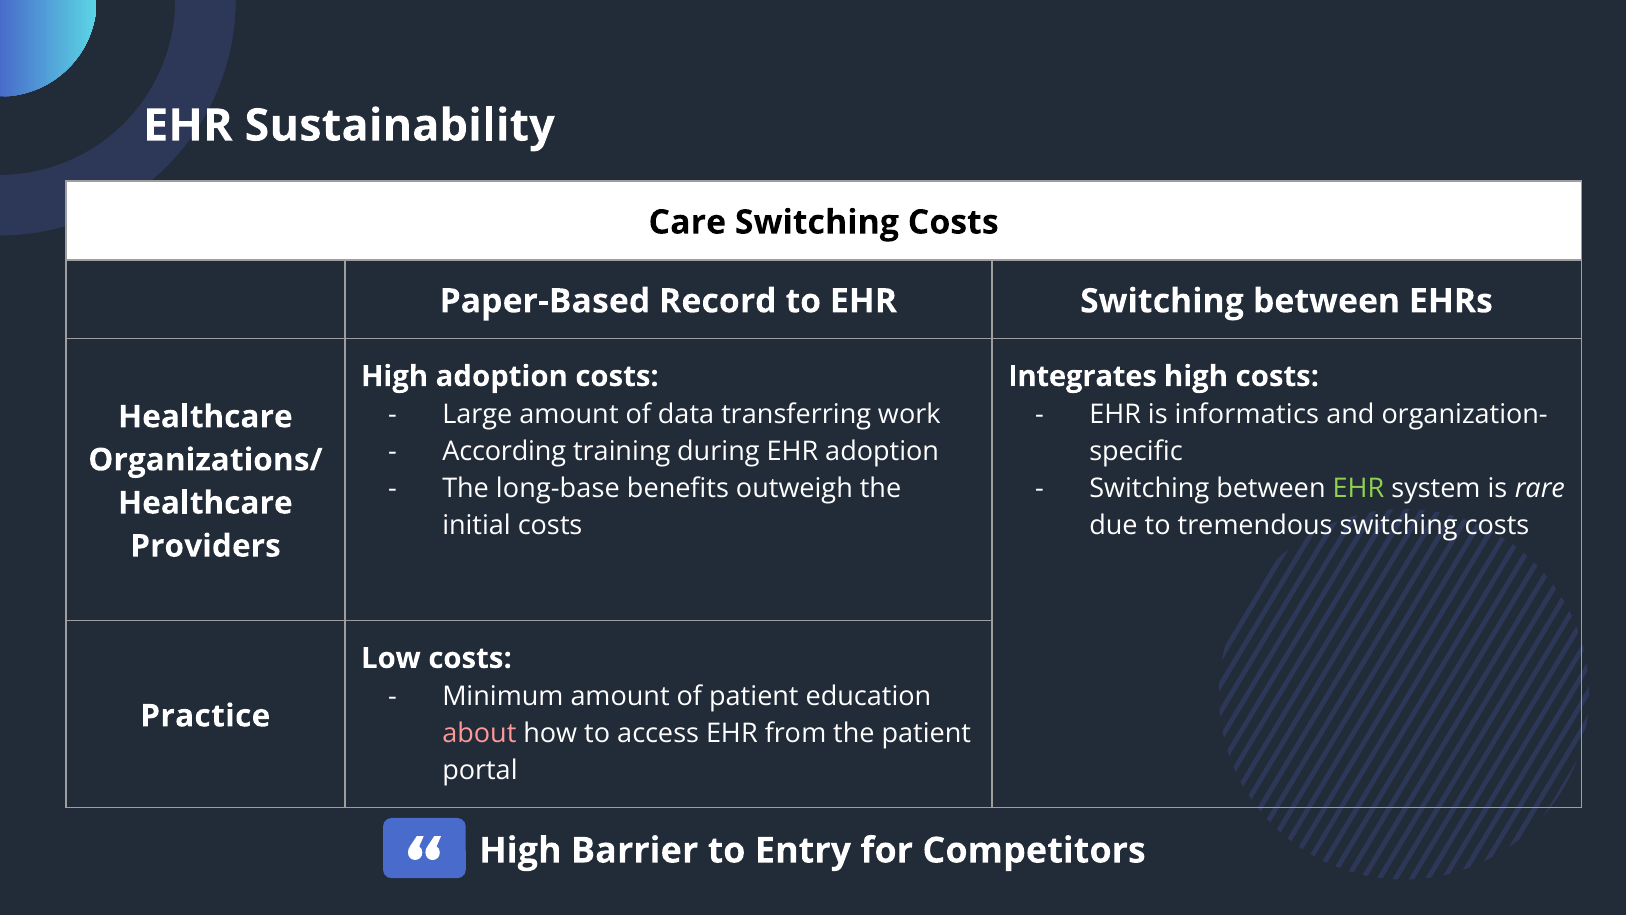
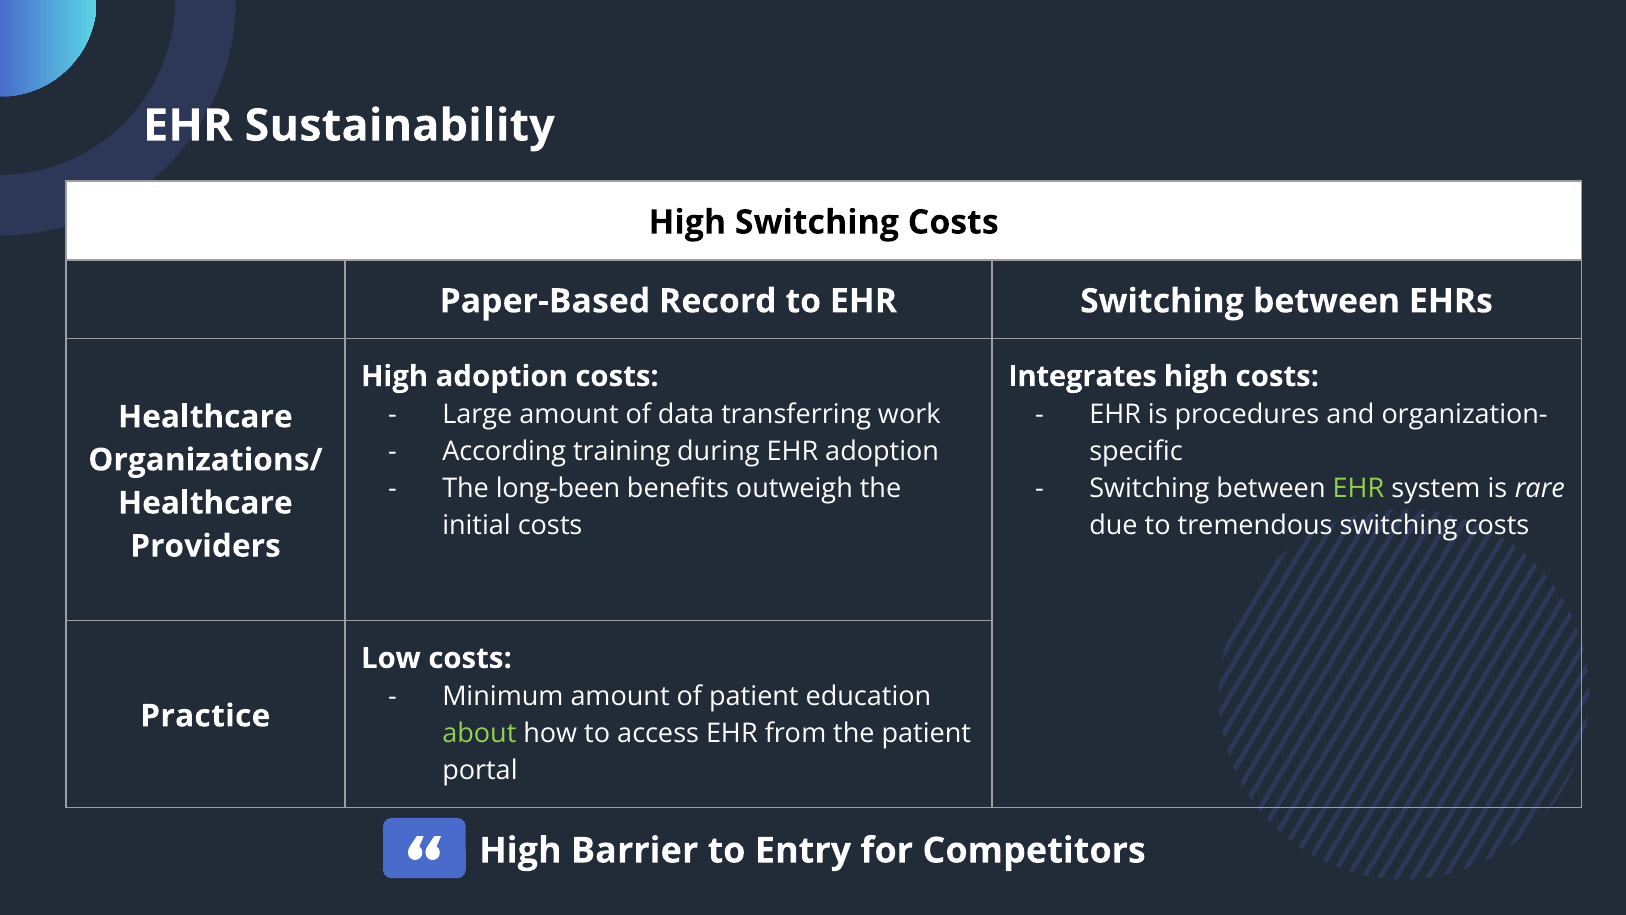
Care at (687, 222): Care -> High
informatics: informatics -> procedures
long-base: long-base -> long-been
about colour: pink -> light green
